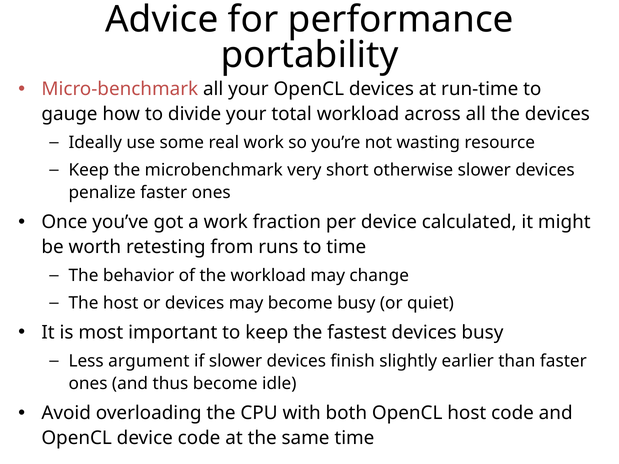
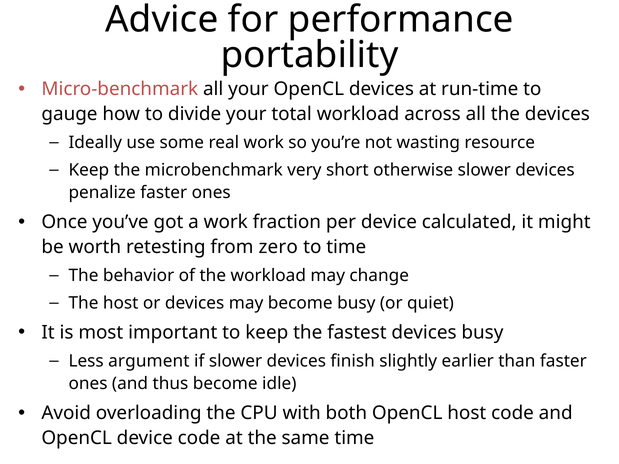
runs: runs -> zero
